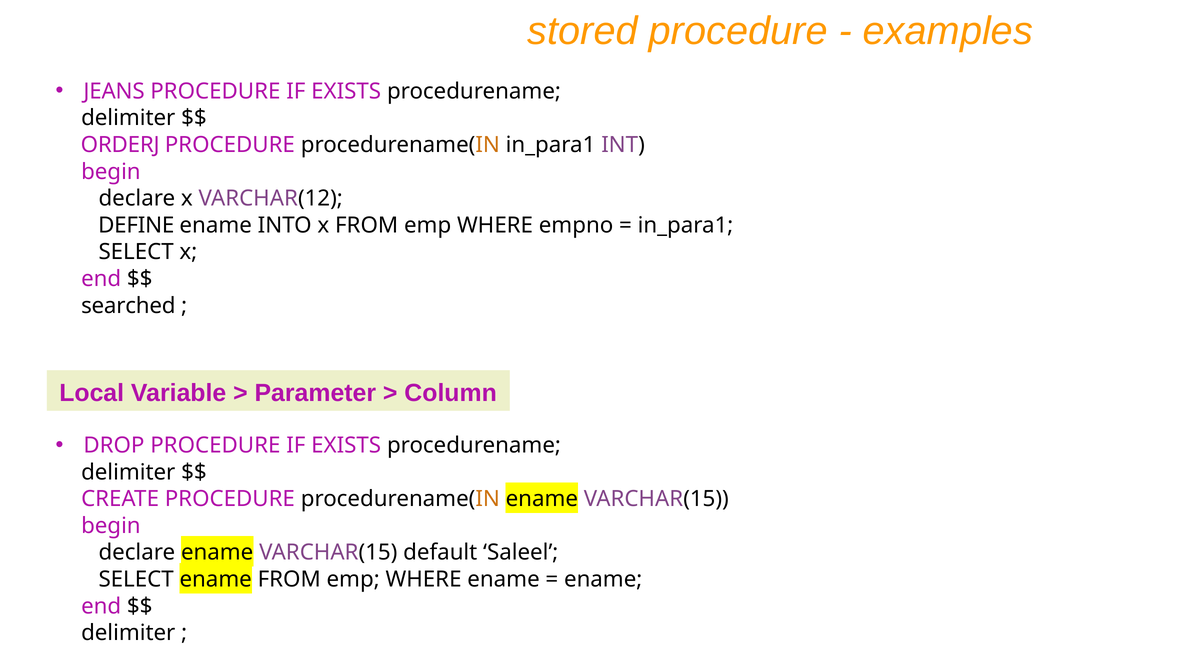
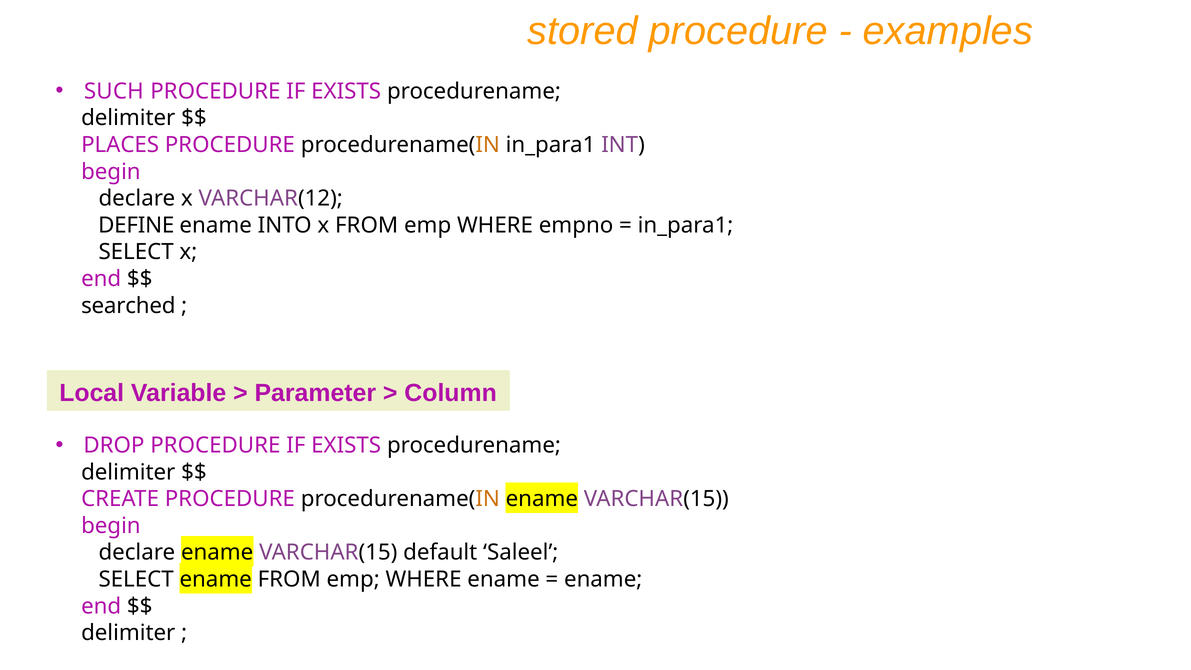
JEANS: JEANS -> SUCH
ORDERJ: ORDERJ -> PLACES
